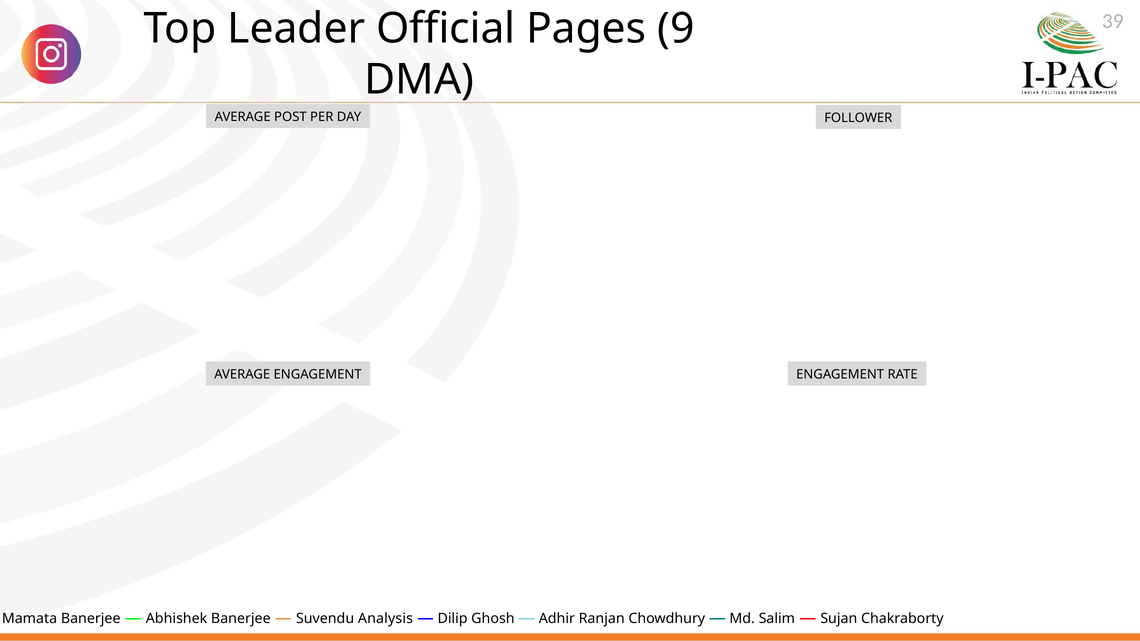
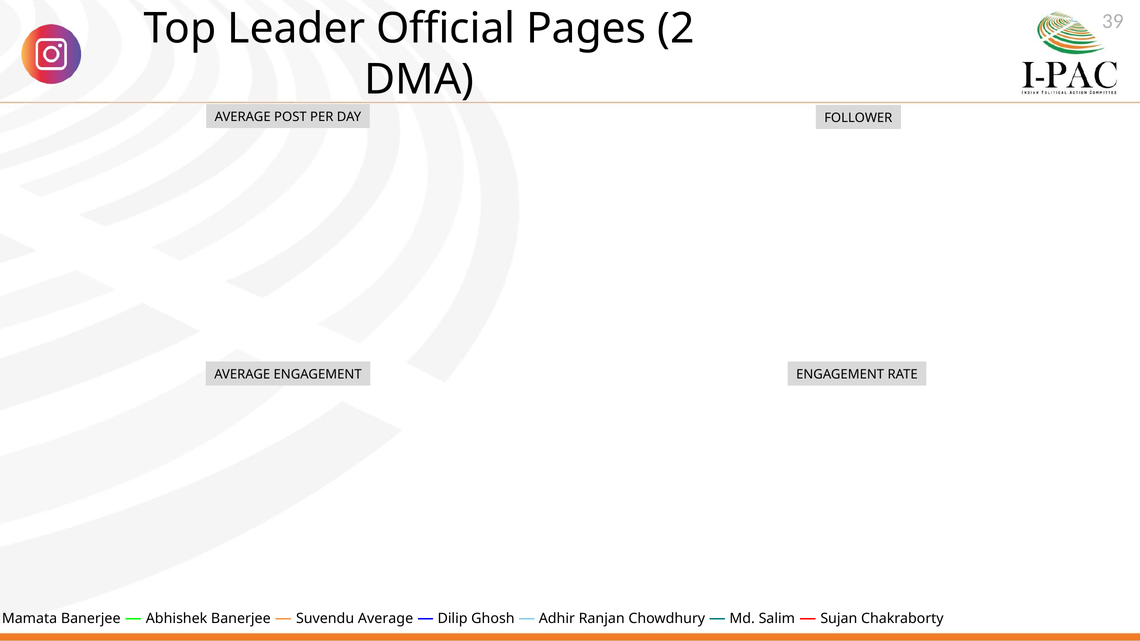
9: 9 -> 2
Suvendu Analysis: Analysis -> Average
